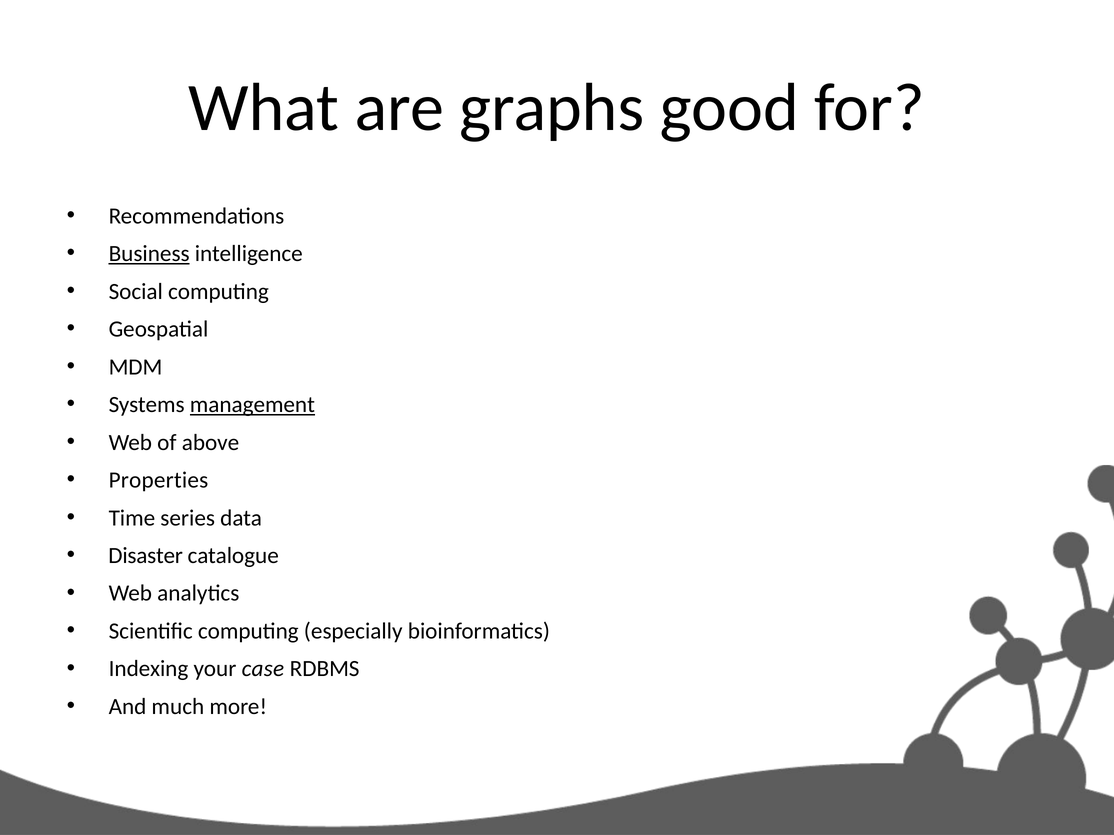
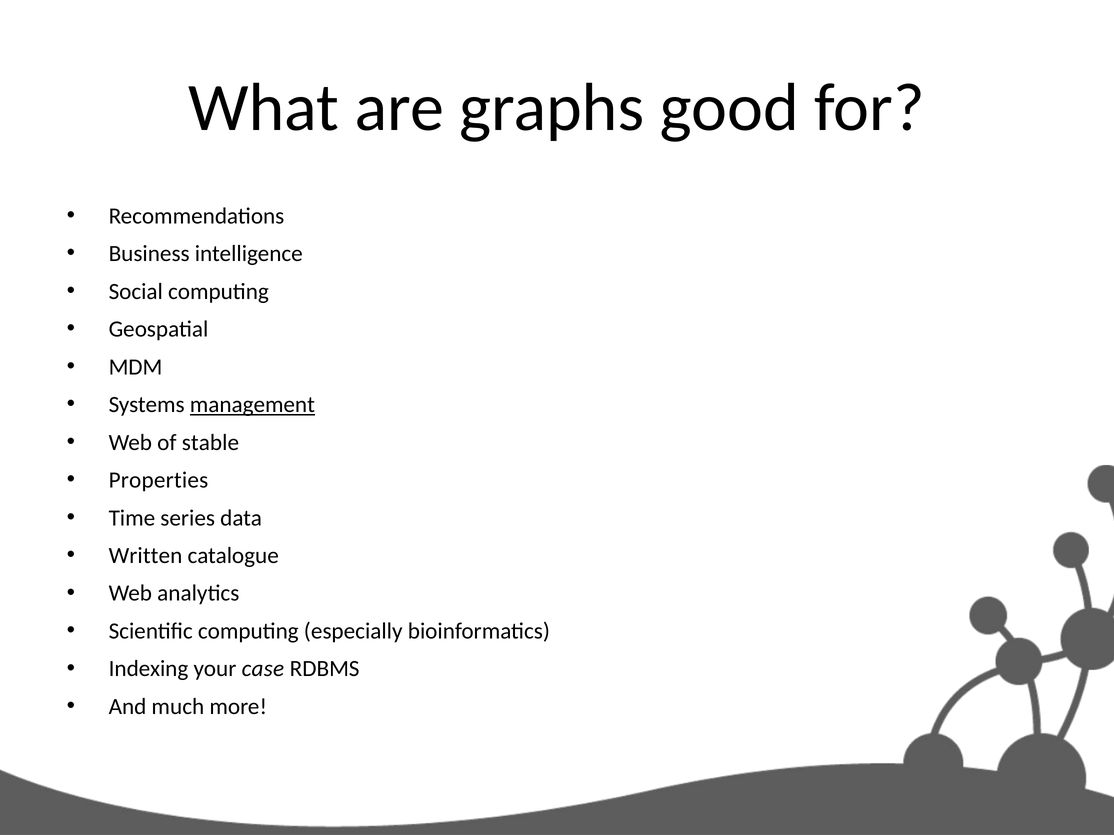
Business underline: present -> none
above: above -> stable
Disaster: Disaster -> Written
